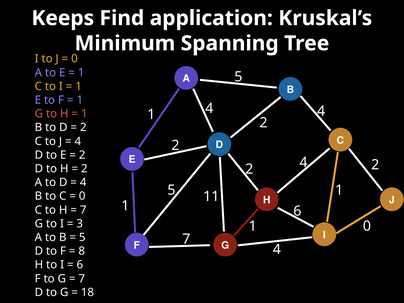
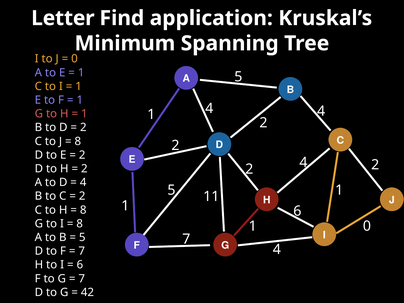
Keeps: Keeps -> Letter
4 at (78, 141): 4 -> 8
0 at (82, 196): 0 -> 2
7 at (83, 210): 7 -> 8
3 at (80, 224): 3 -> 8
8 at (82, 251): 8 -> 7
18: 18 -> 42
